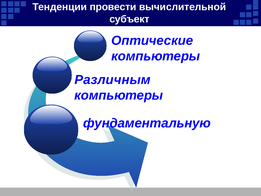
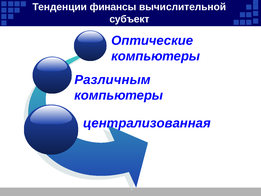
провести: провести -> финансы
фундаментальную: фундаментальную -> централизованная
